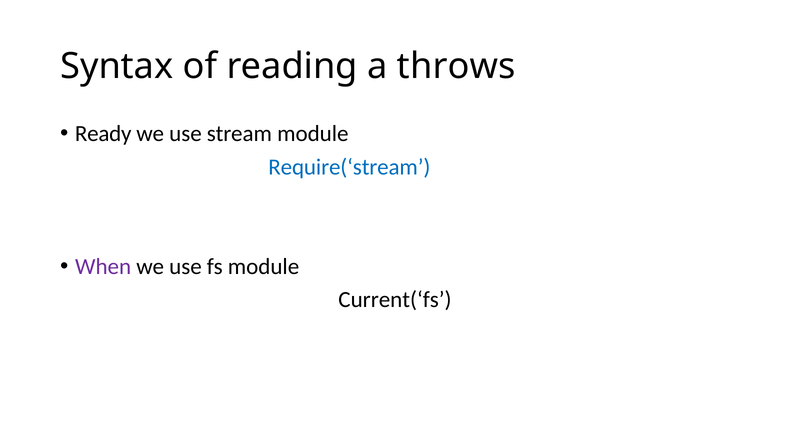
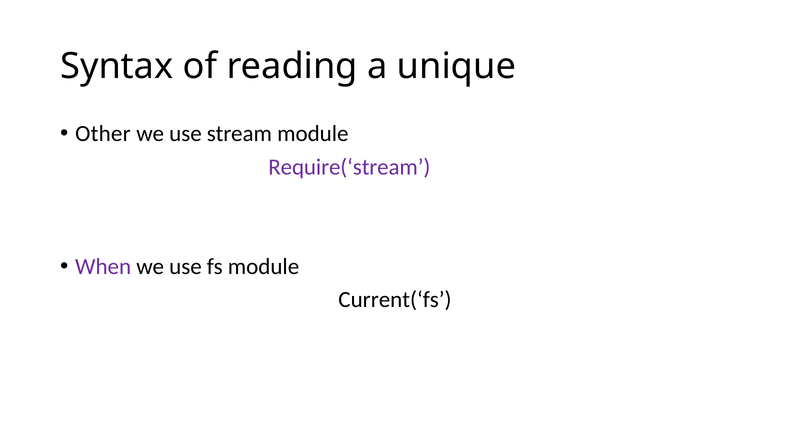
throws: throws -> unique
Ready: Ready -> Other
Require(‘stream colour: blue -> purple
